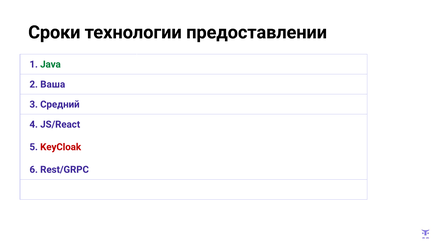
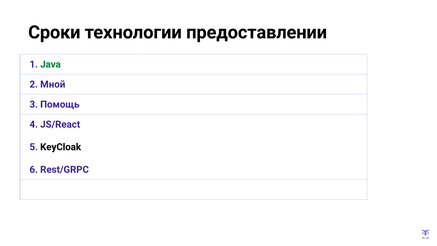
Ваша: Ваша -> Мной
Средний: Средний -> Помощь
KeyCloak colour: red -> black
